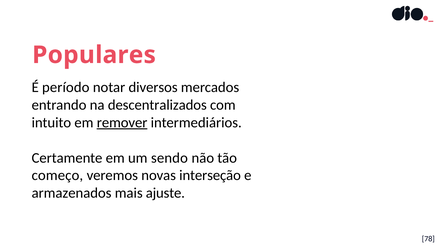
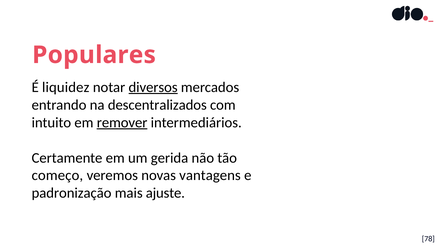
período: período -> liquidez
diversos underline: none -> present
sendo: sendo -> gerida
interseção: interseção -> vantagens
armazenados: armazenados -> padronização
